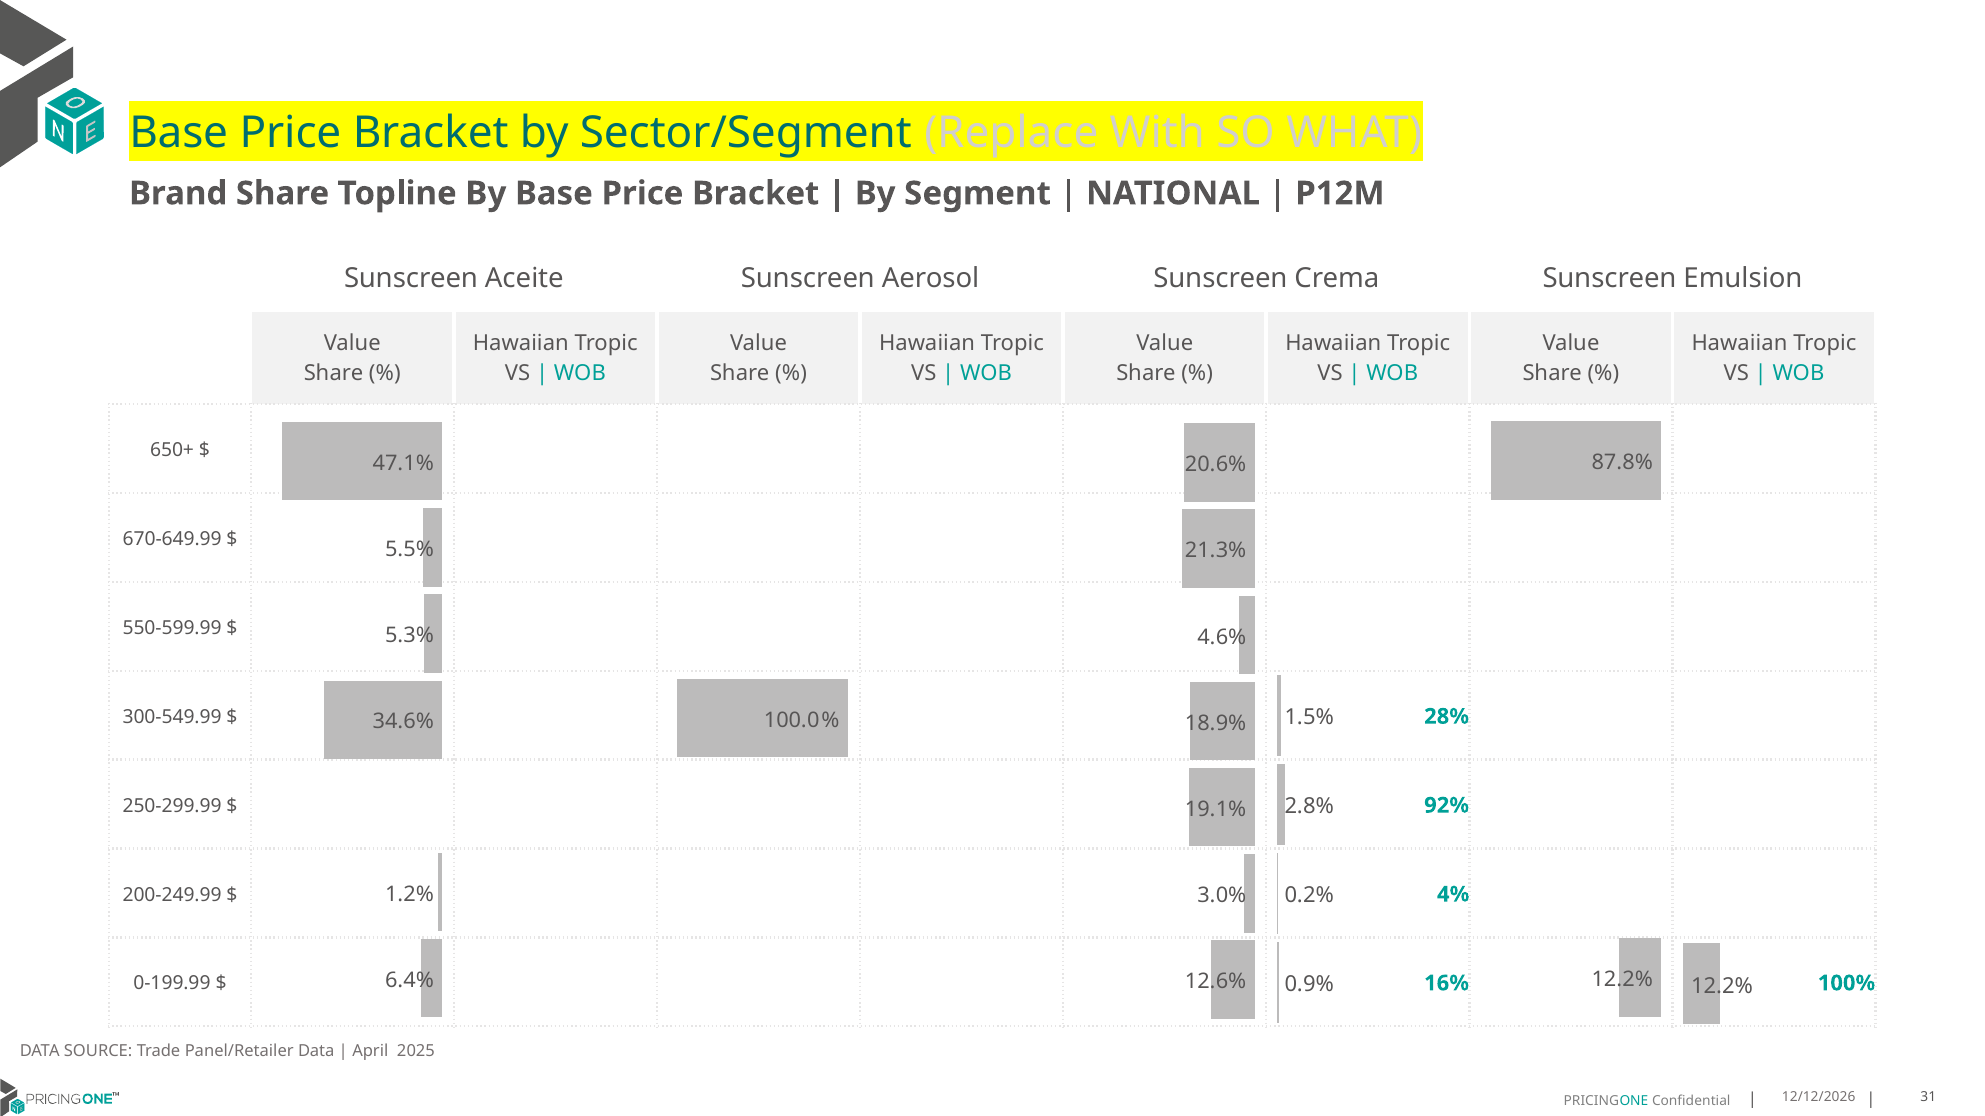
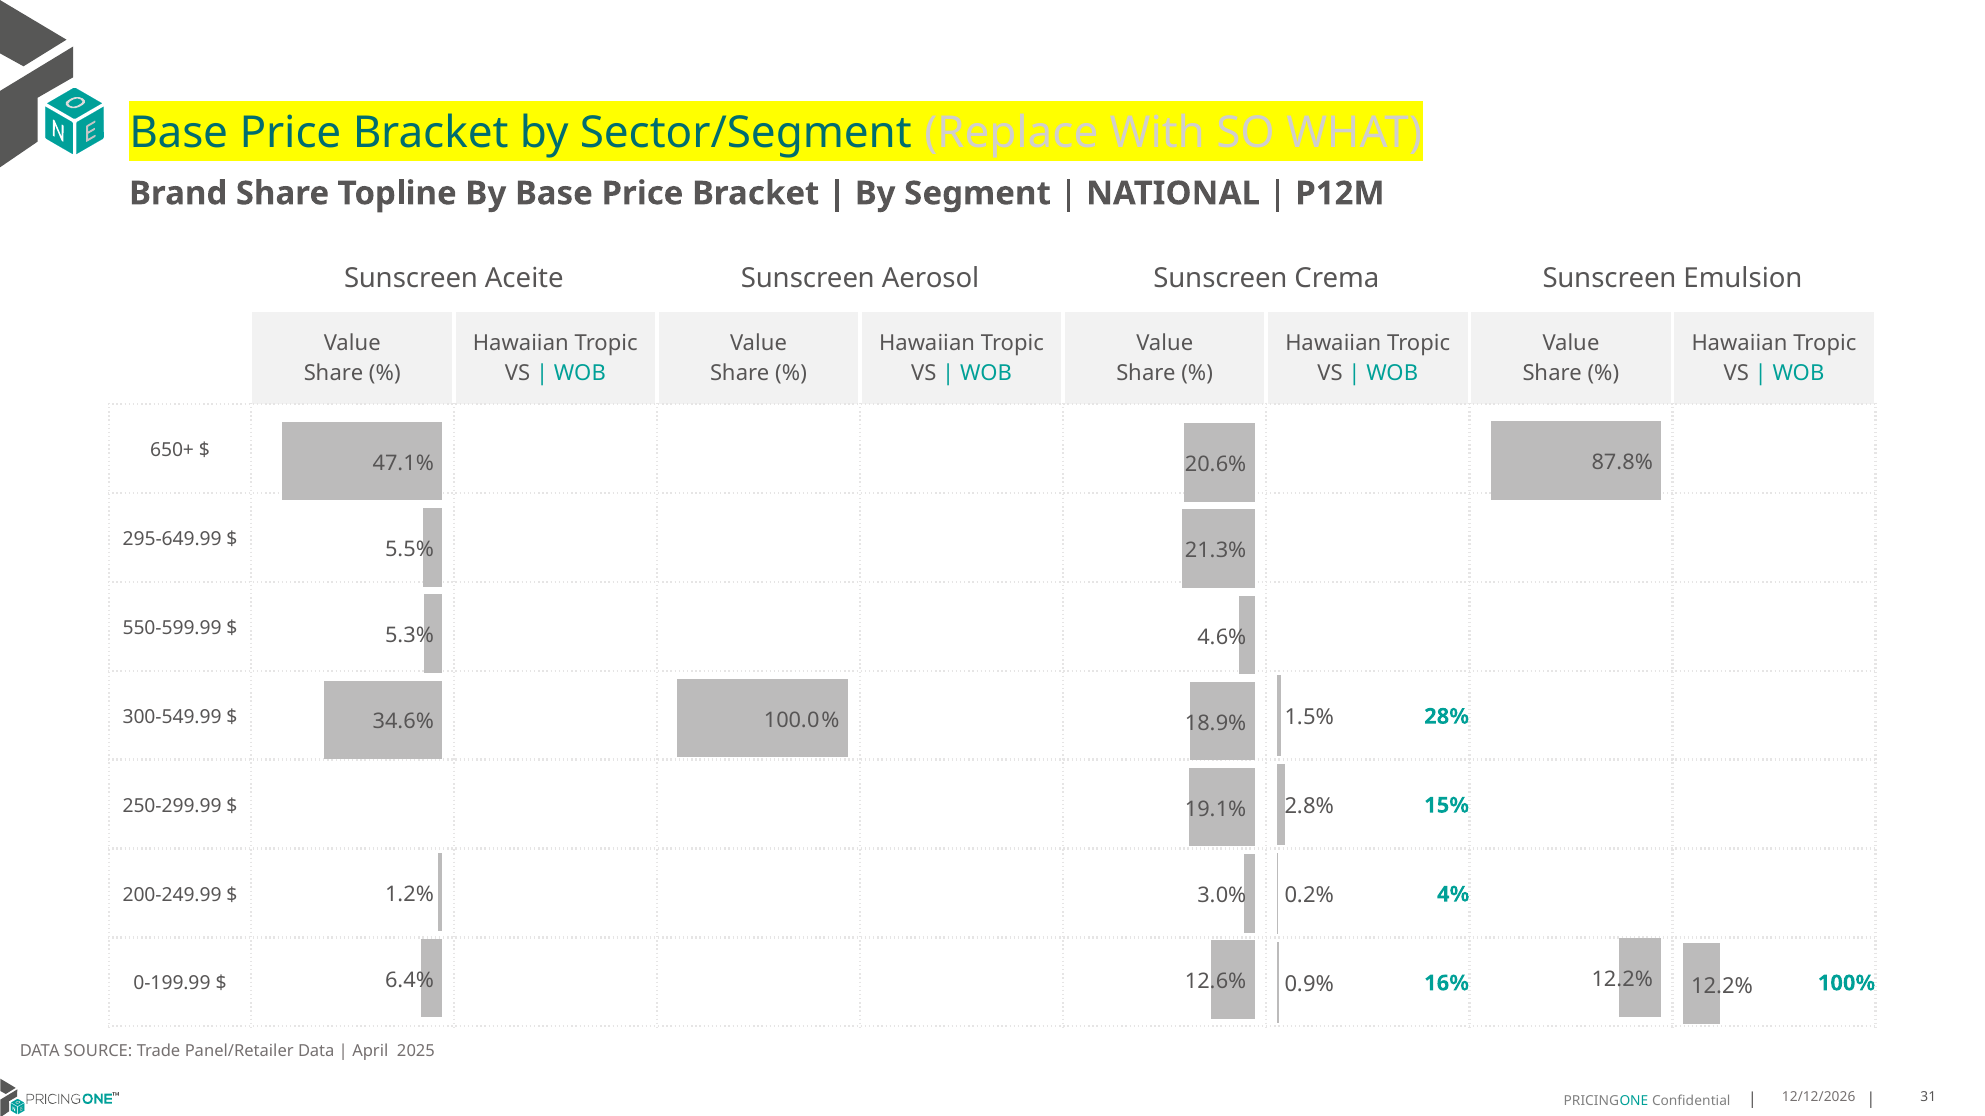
670-649.99: 670-649.99 -> 295-649.99
92%: 92% -> 15%
